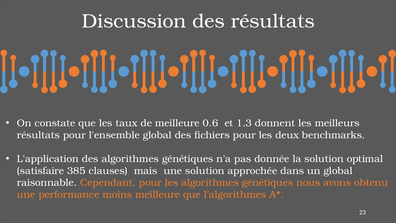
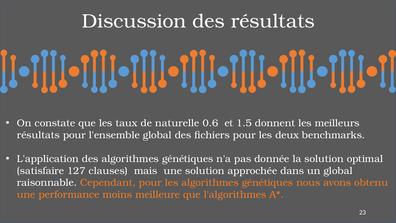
de meilleure: meilleure -> naturelle
1.3: 1.3 -> 1.5
385: 385 -> 127
